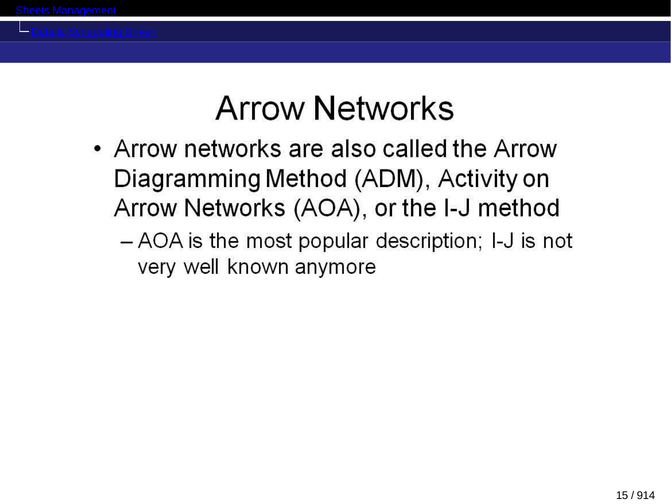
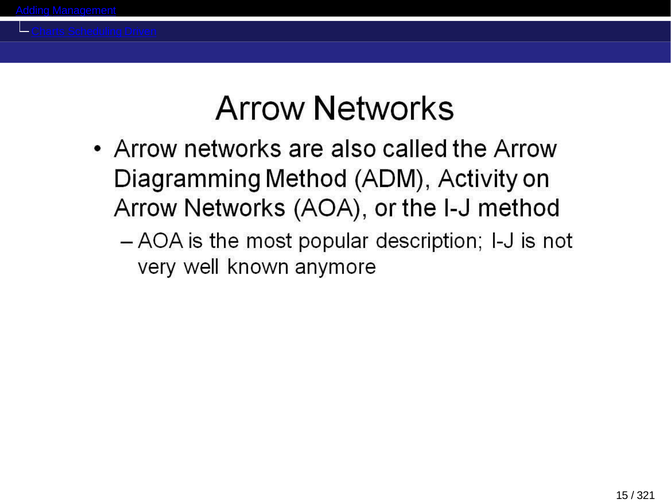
Sheets: Sheets -> Adding
Details: Details -> Charts
914: 914 -> 321
